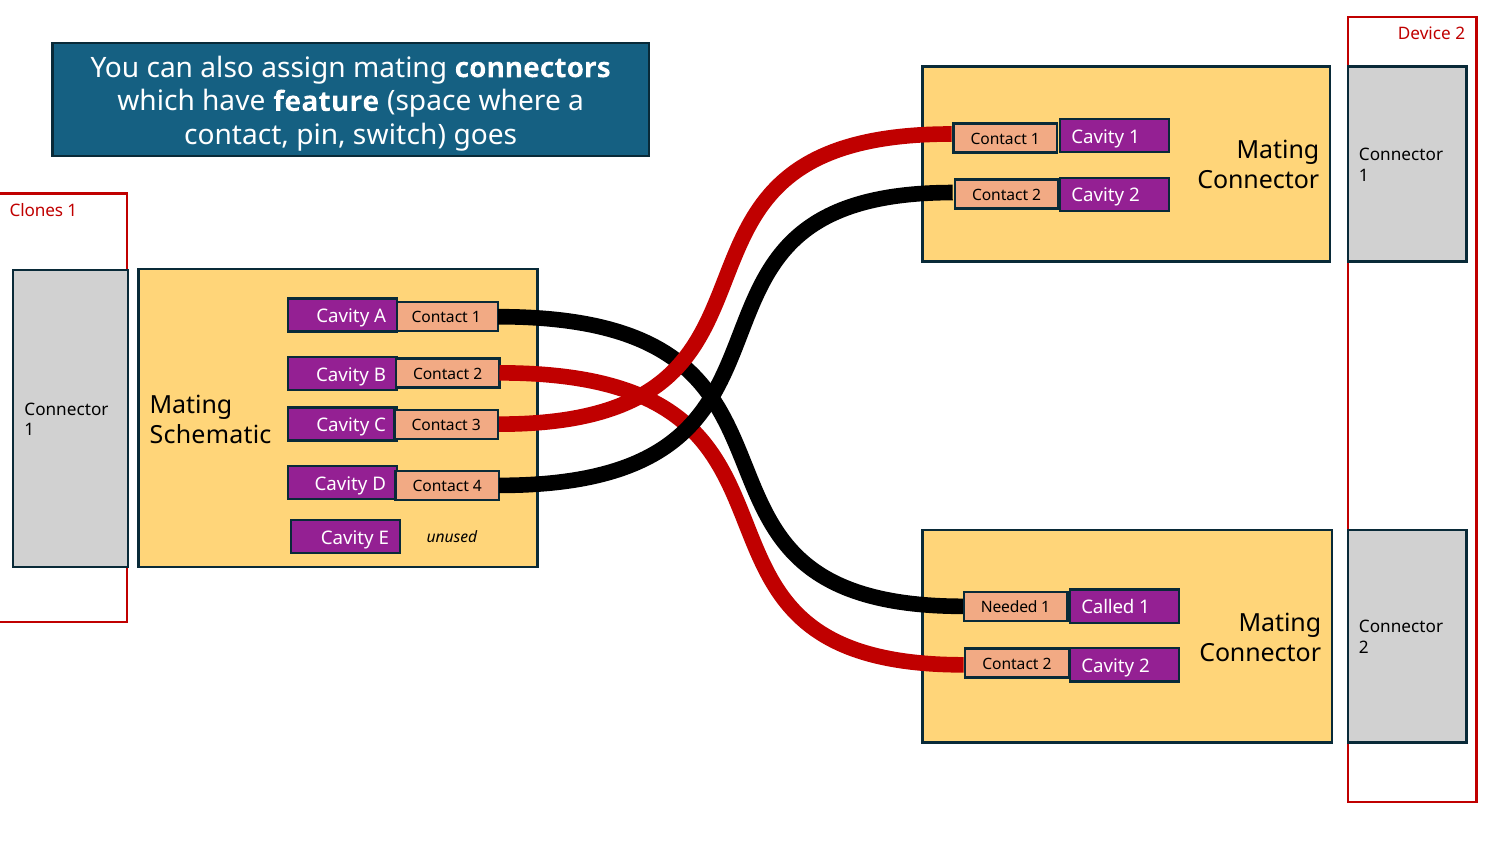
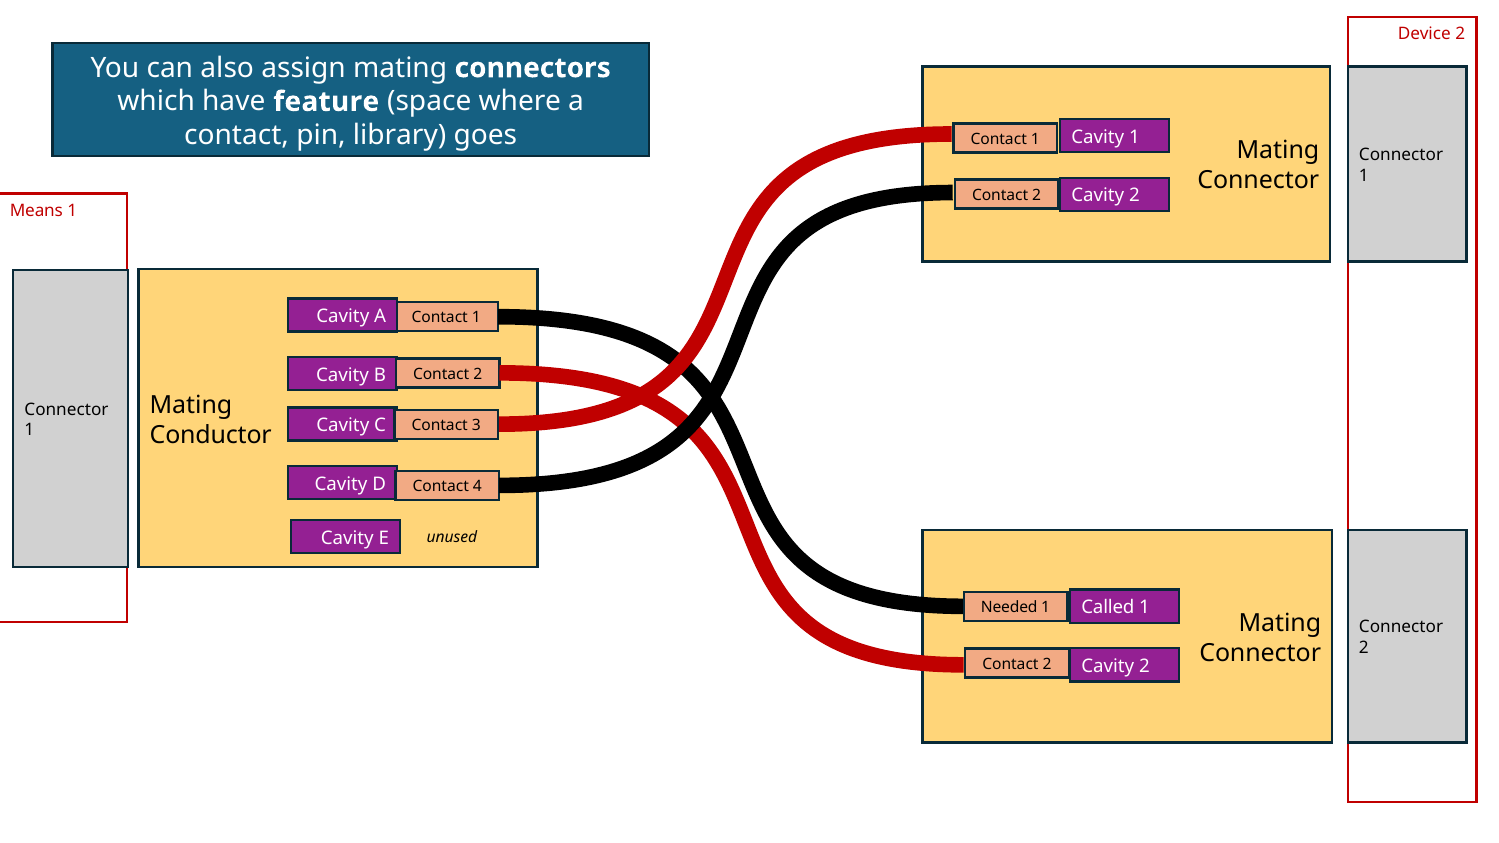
switch: switch -> library
Clones: Clones -> Means
Schematic: Schematic -> Conductor
